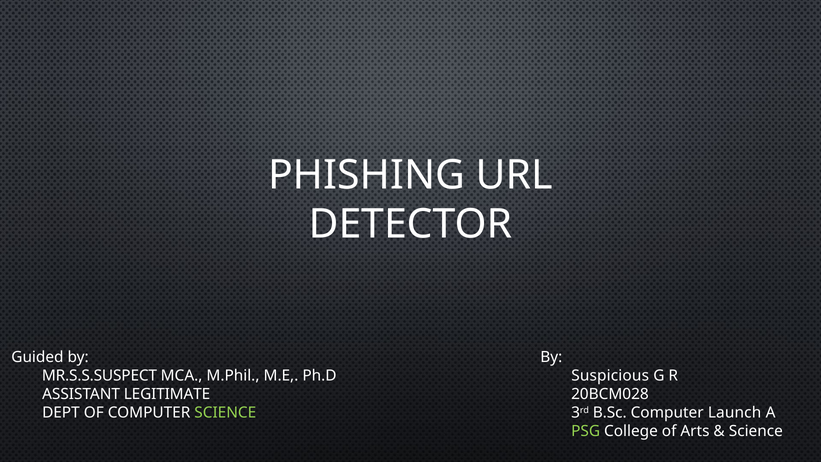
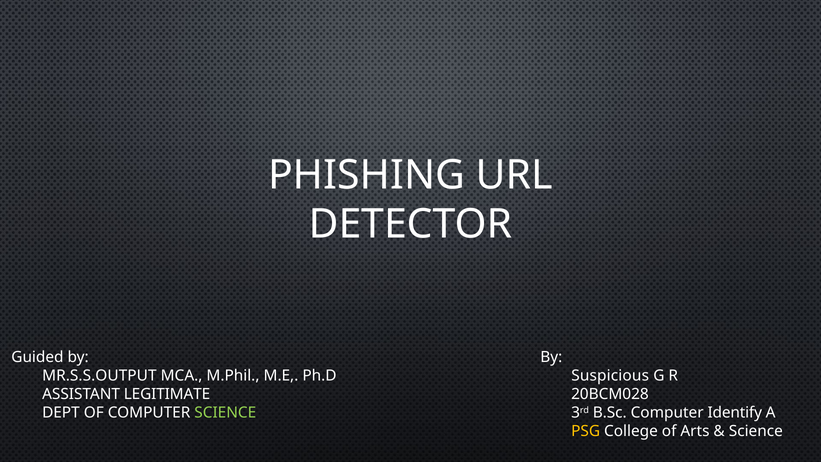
MR.S.S.SUSPECT: MR.S.S.SUSPECT -> MR.S.S.OUTPUT
Launch: Launch -> Identify
PSG colour: light green -> yellow
